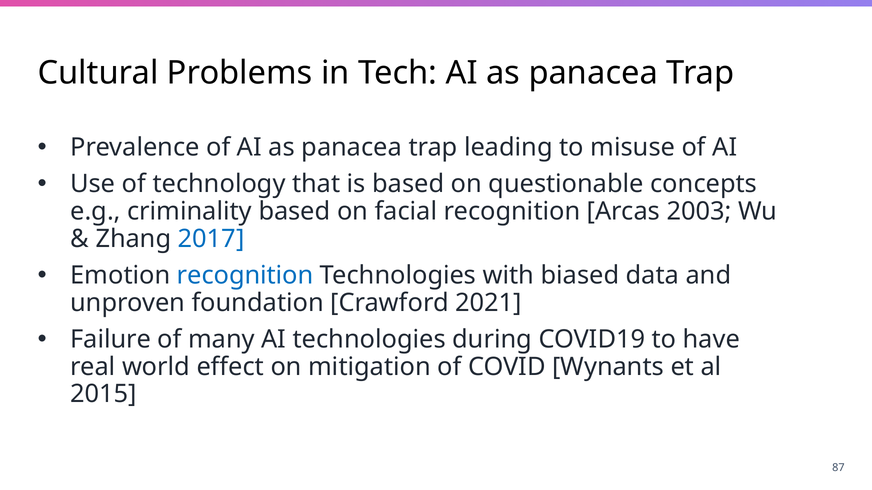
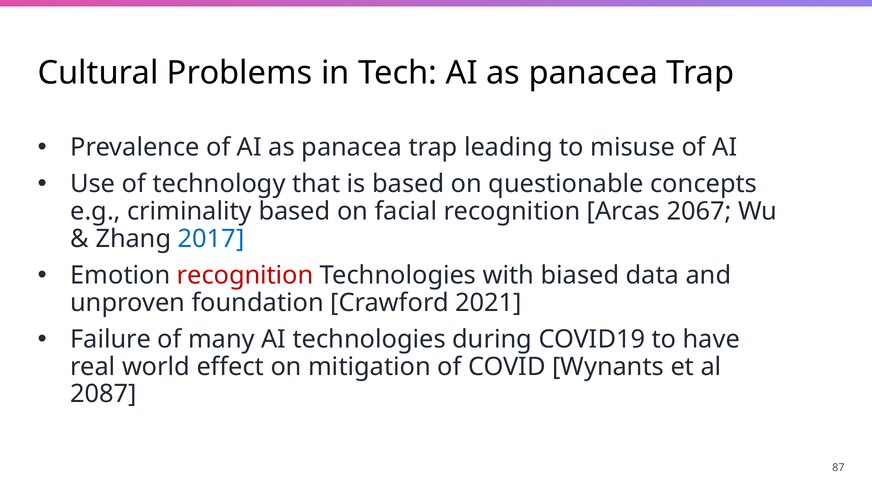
2003: 2003 -> 2067
recognition at (245, 276) colour: blue -> red
2015: 2015 -> 2087
